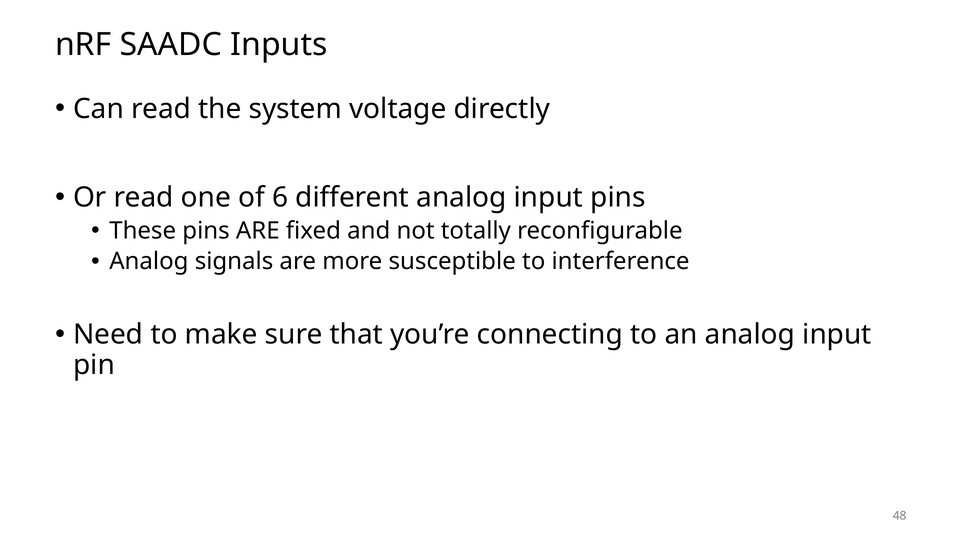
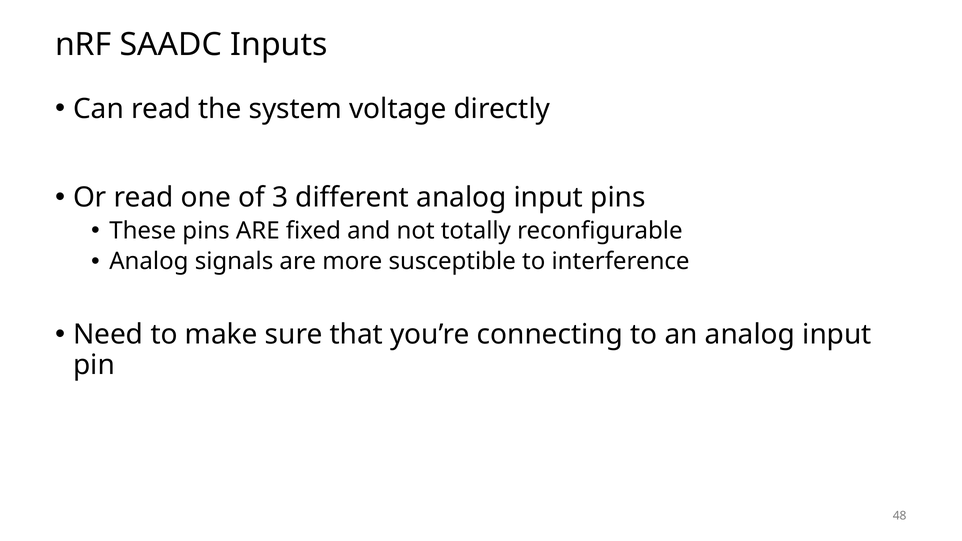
6: 6 -> 3
